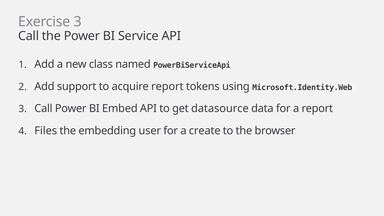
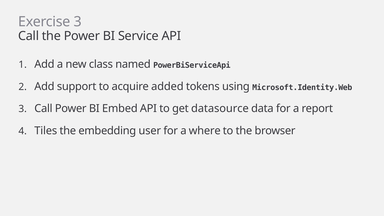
acquire report: report -> added
Files: Files -> Tiles
create: create -> where
